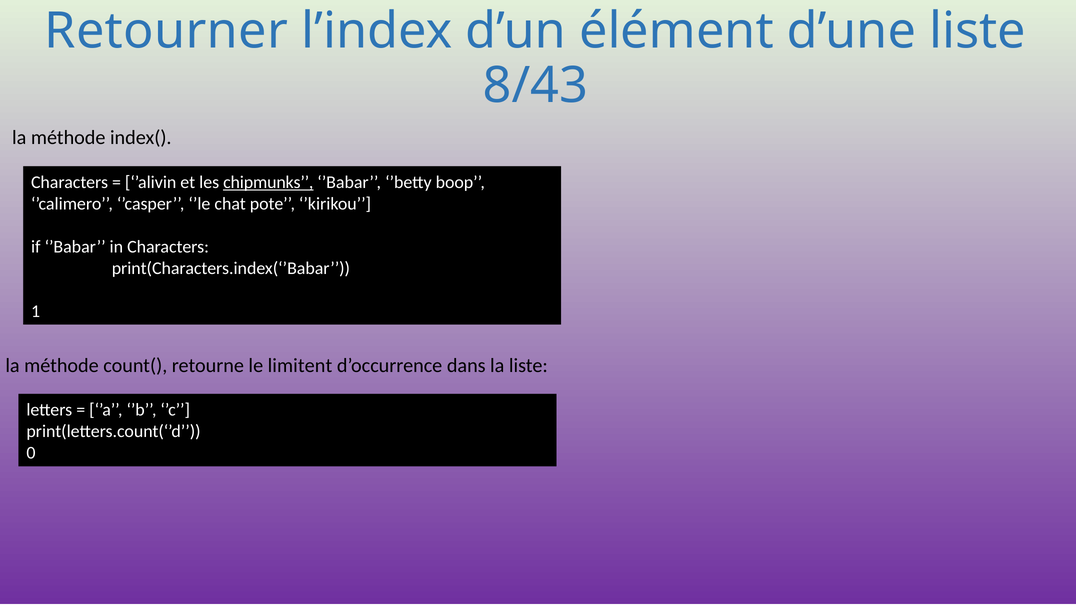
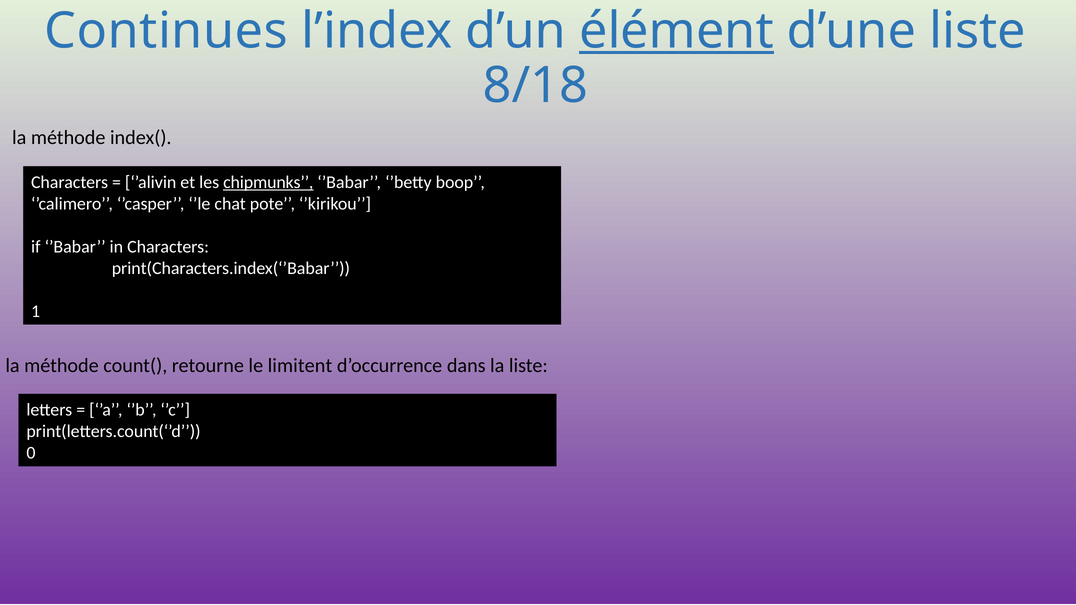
Retourner: Retourner -> Continues
élément underline: none -> present
8/43: 8/43 -> 8/18
